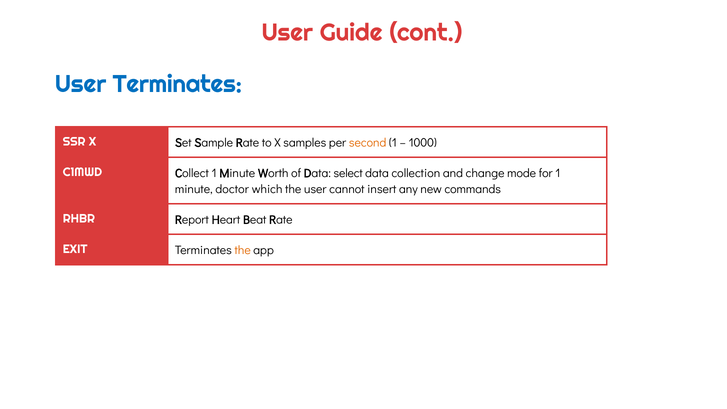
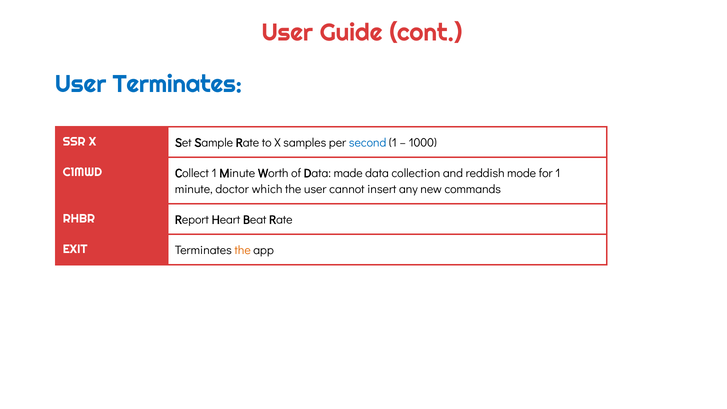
second colour: orange -> blue
select: select -> made
change: change -> reddish
